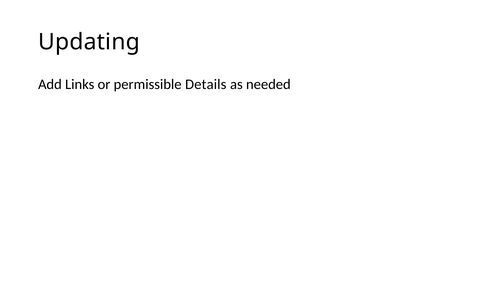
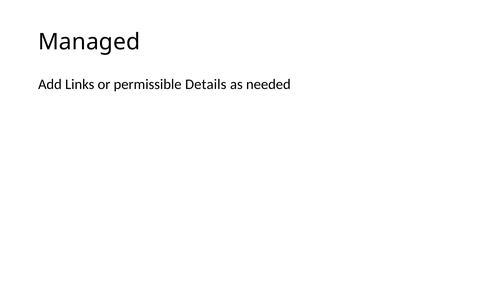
Updating: Updating -> Managed
